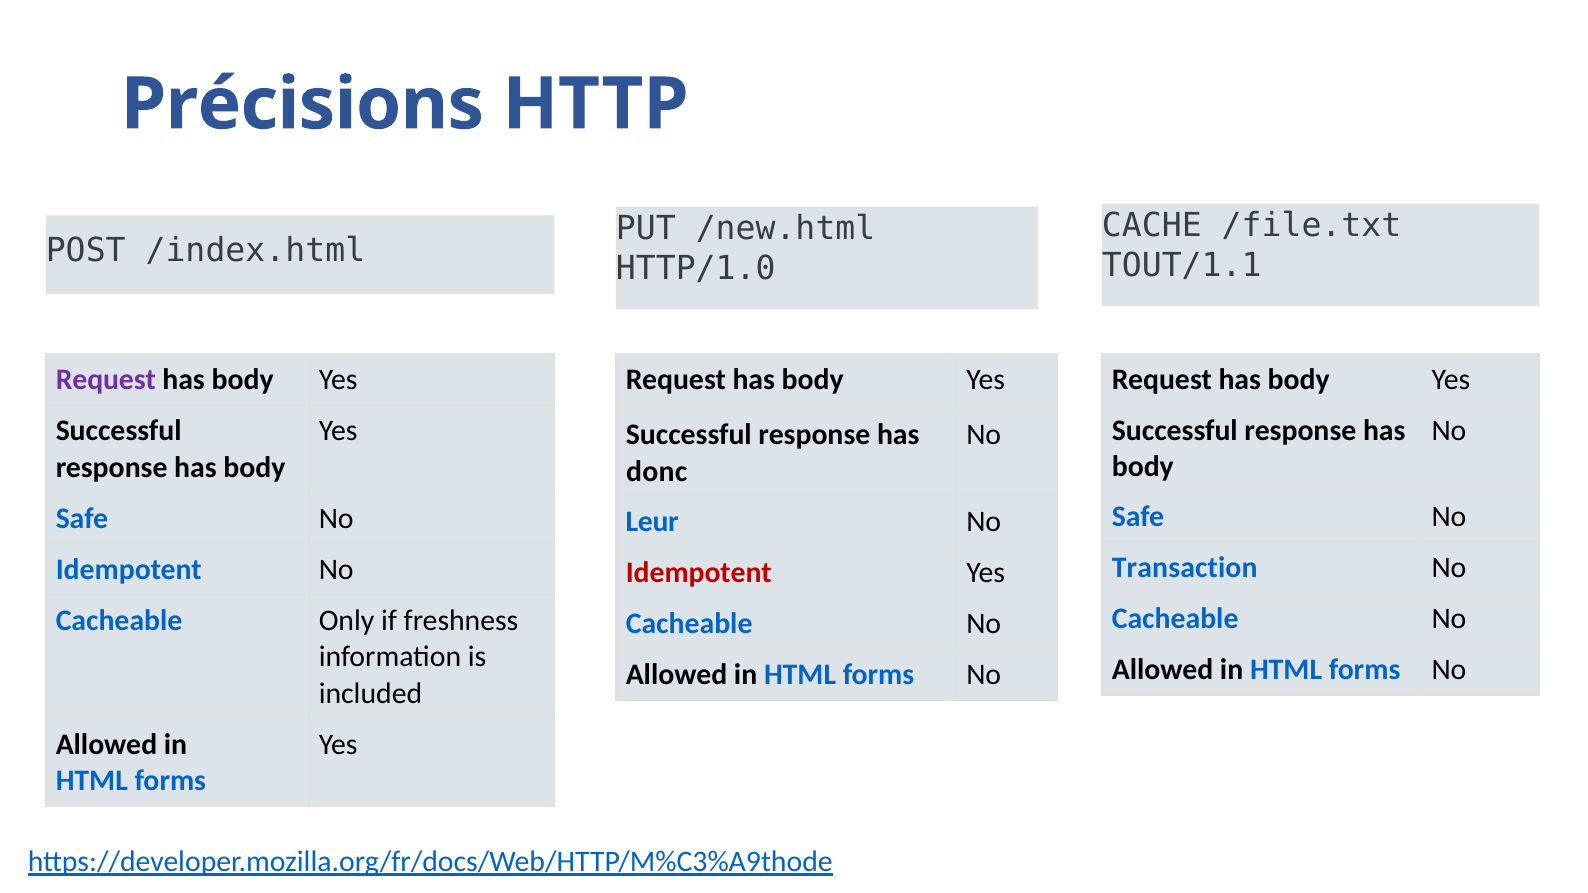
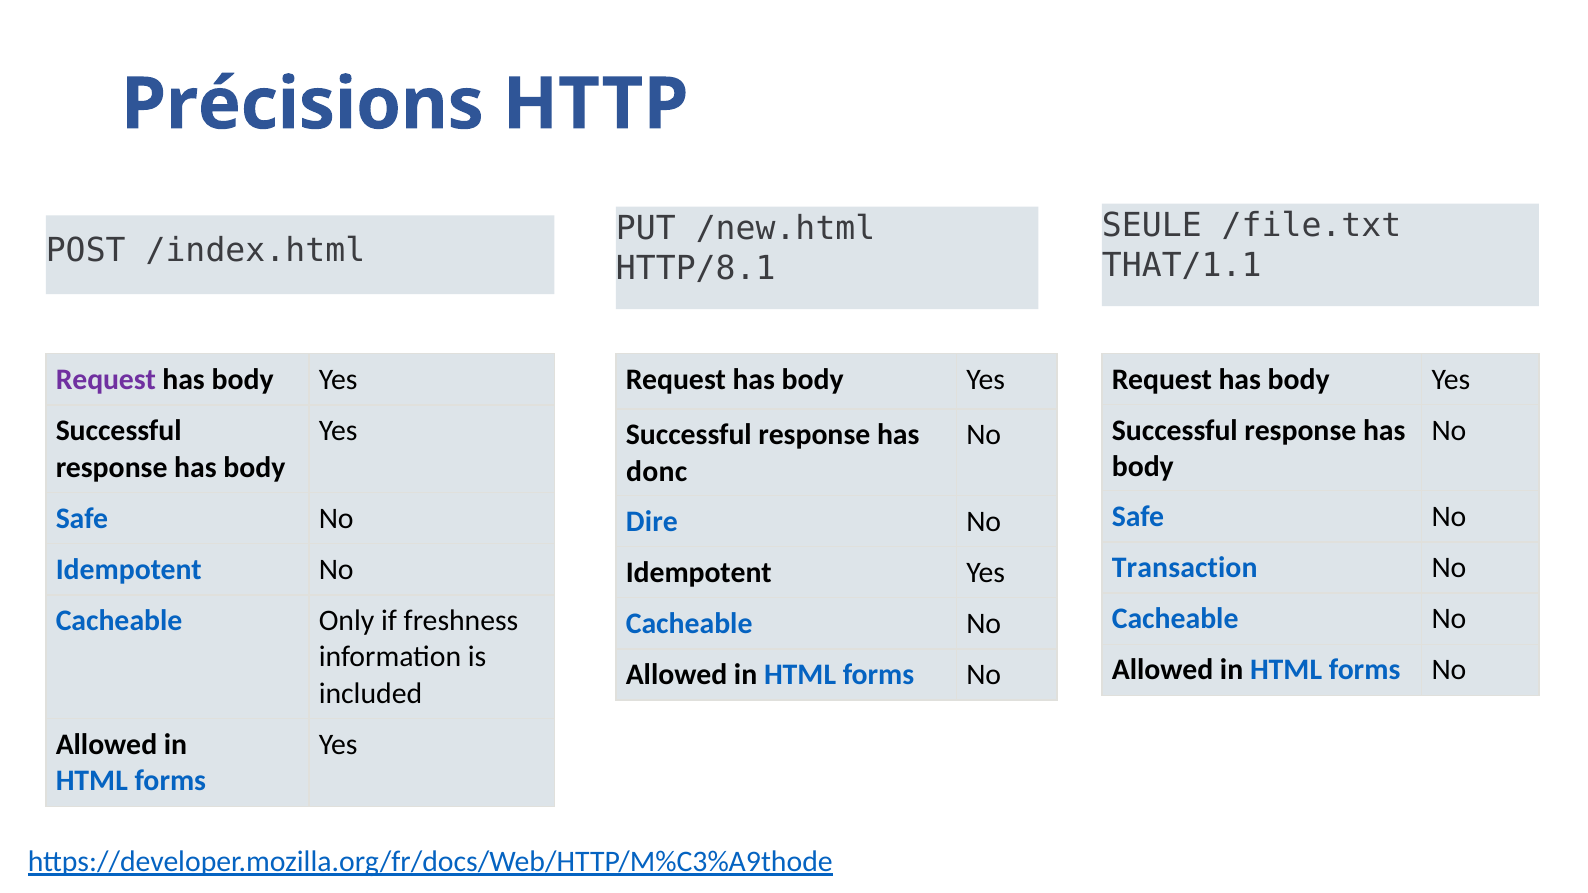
CACHE: CACHE -> SEULE
TOUT/1.1: TOUT/1.1 -> THAT/1.1
HTTP/1.0: HTTP/1.0 -> HTTP/8.1
Leur: Leur -> Dire
Idempotent at (699, 573) colour: red -> black
